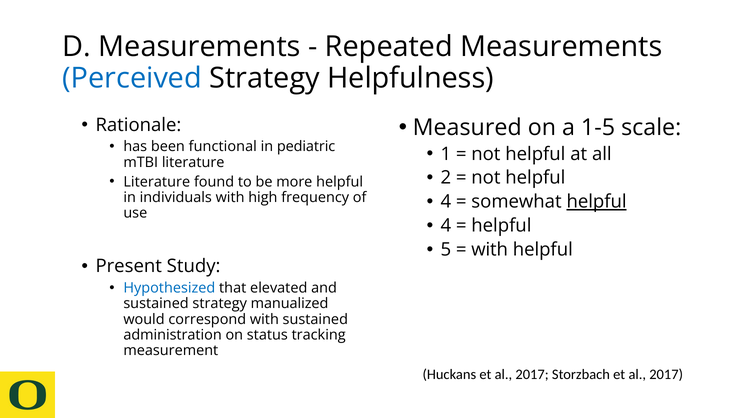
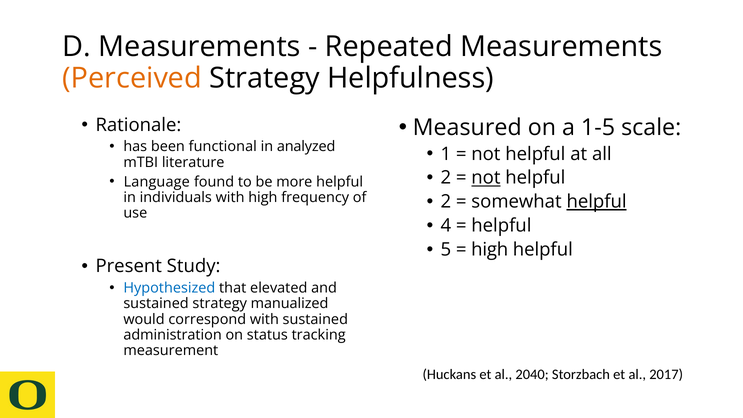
Perceived colour: blue -> orange
pediatric: pediatric -> analyzed
not at (486, 178) underline: none -> present
Literature at (157, 182): Literature -> Language
4 at (446, 202): 4 -> 2
with at (490, 250): with -> high
Huckans et al 2017: 2017 -> 2040
